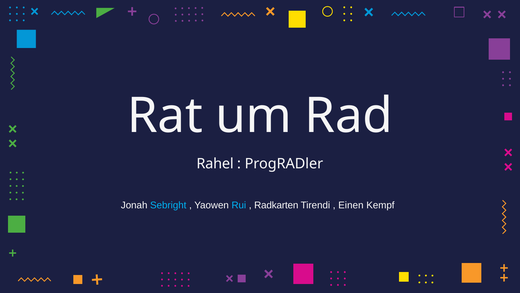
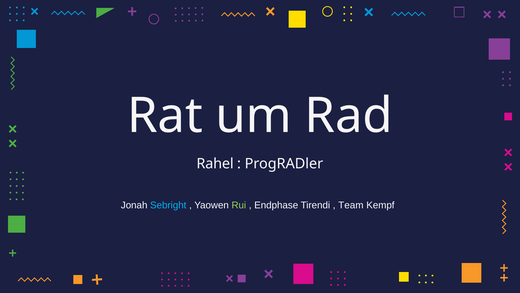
Rui colour: light blue -> light green
Radkarten: Radkarten -> Endphase
Einen: Einen -> Team
